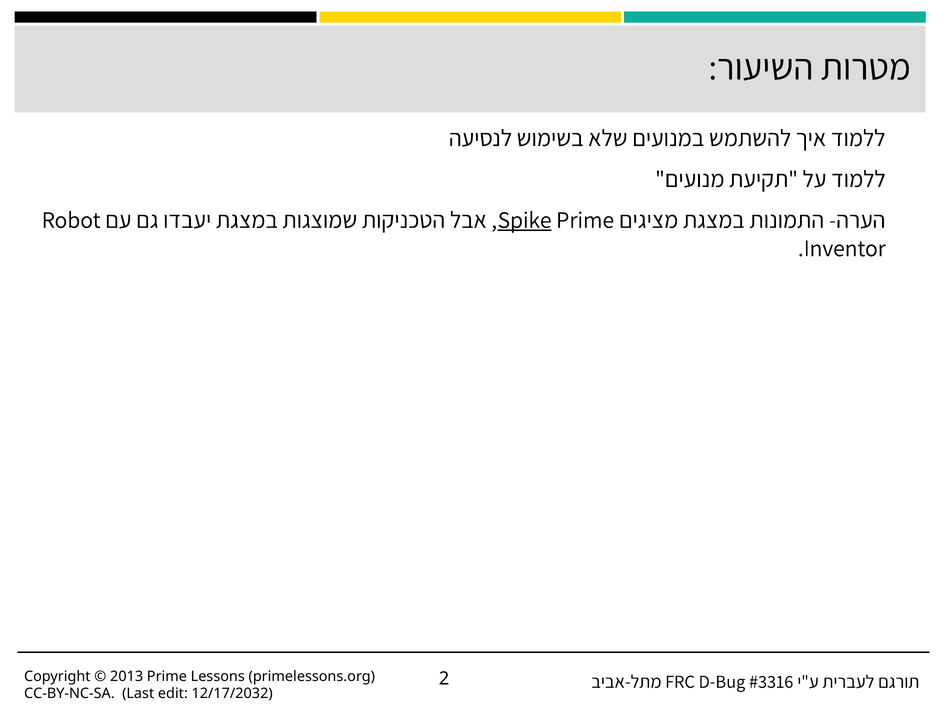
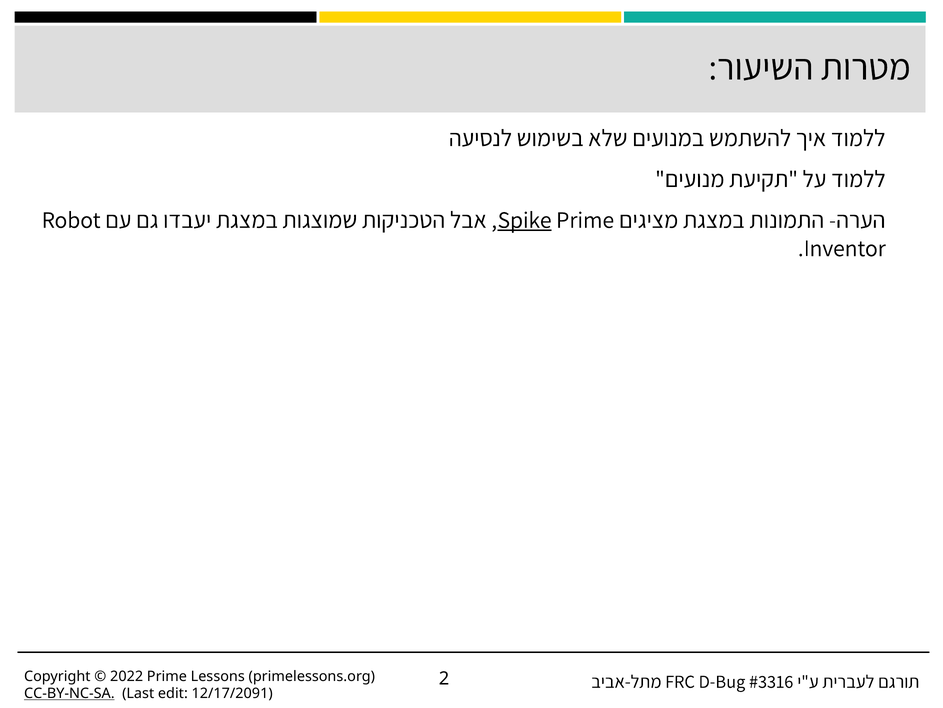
2013: 2013 -> 2022
CC-BY-NC-SA underline: none -> present
12/17/2032: 12/17/2032 -> 12/17/2091
